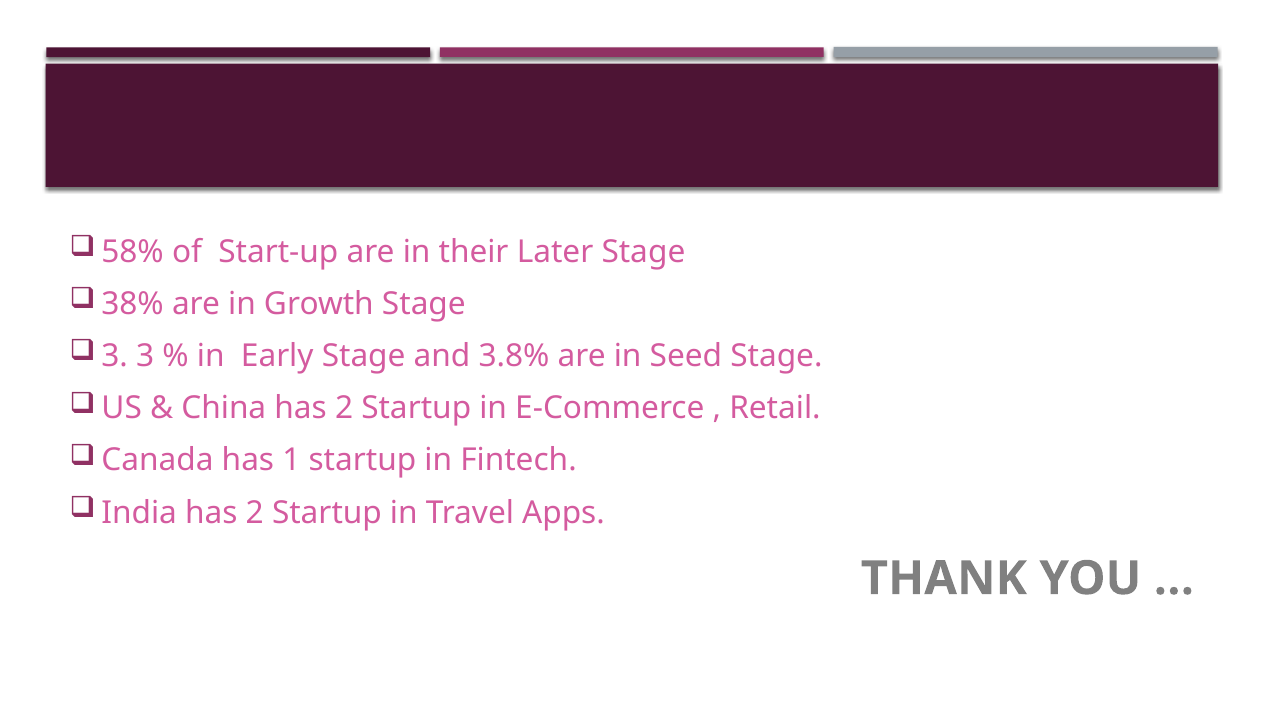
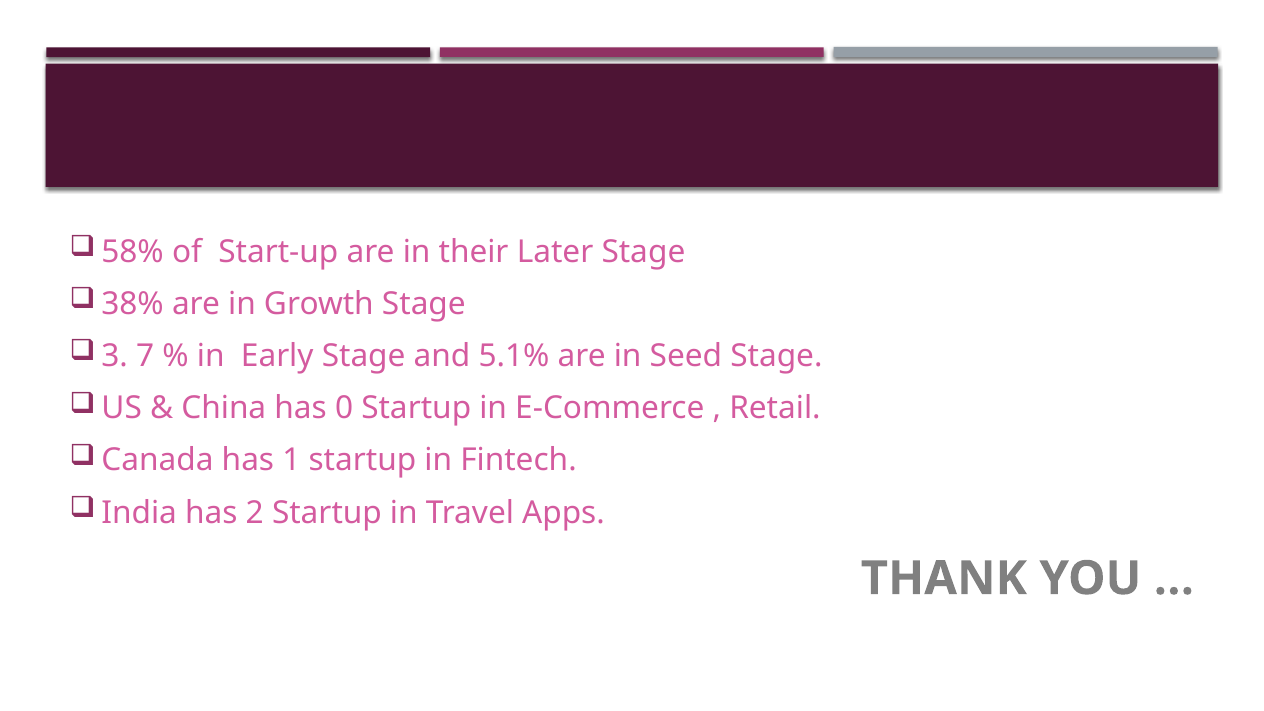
3 3: 3 -> 7
3.8%: 3.8% -> 5.1%
China has 2: 2 -> 0
